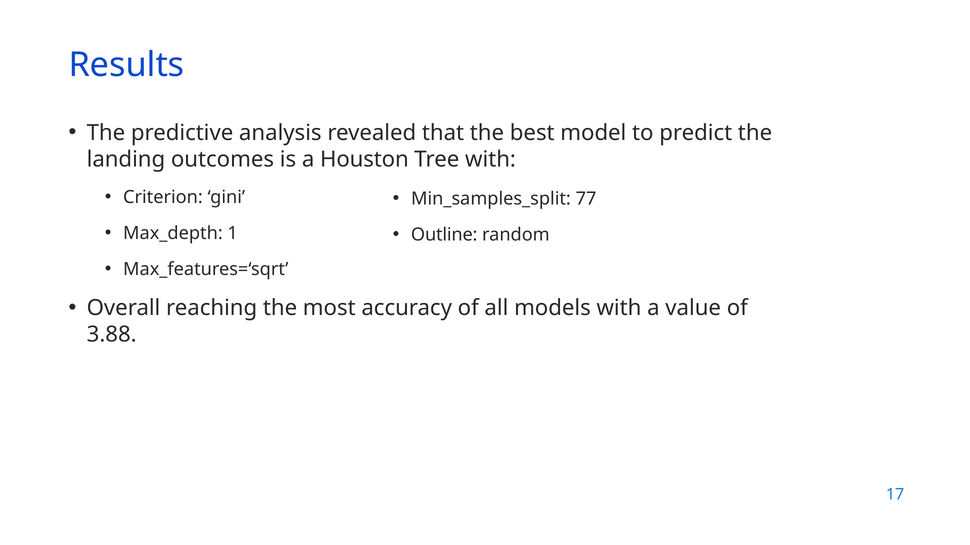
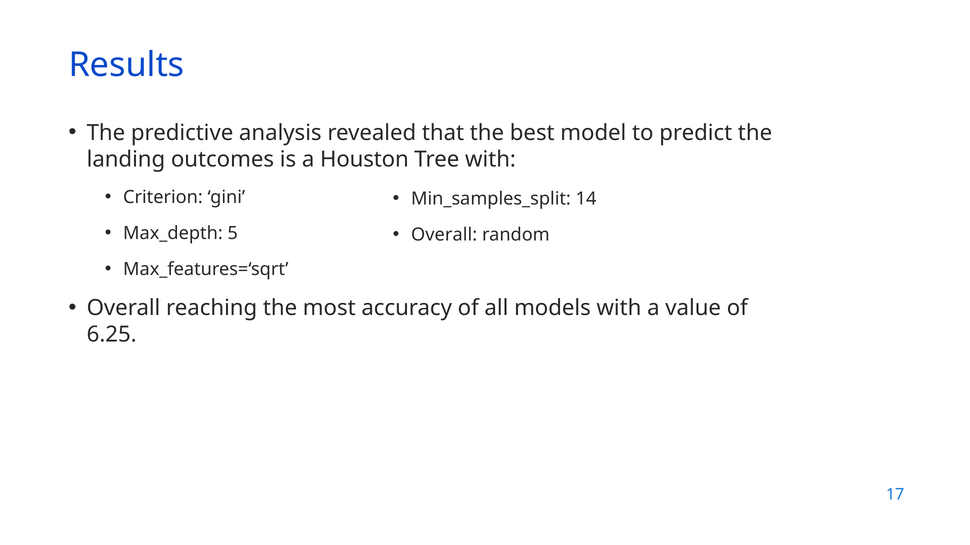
77: 77 -> 14
1: 1 -> 5
Outline at (444, 235): Outline -> Overall
3.88: 3.88 -> 6.25
